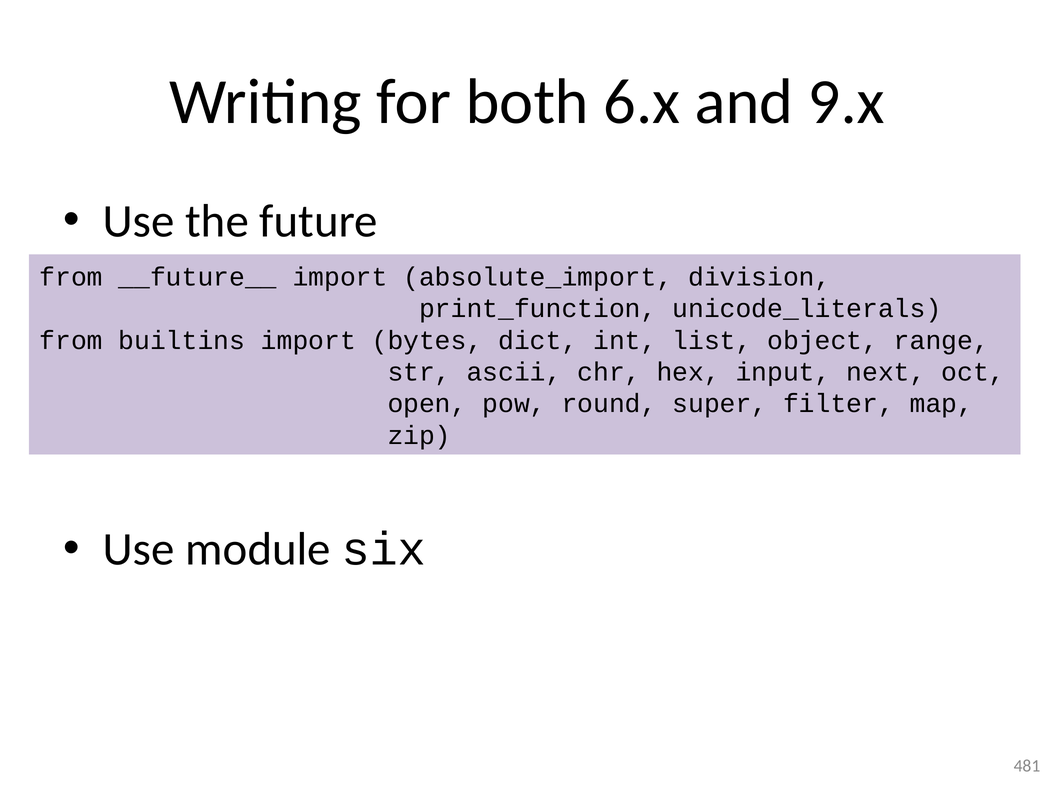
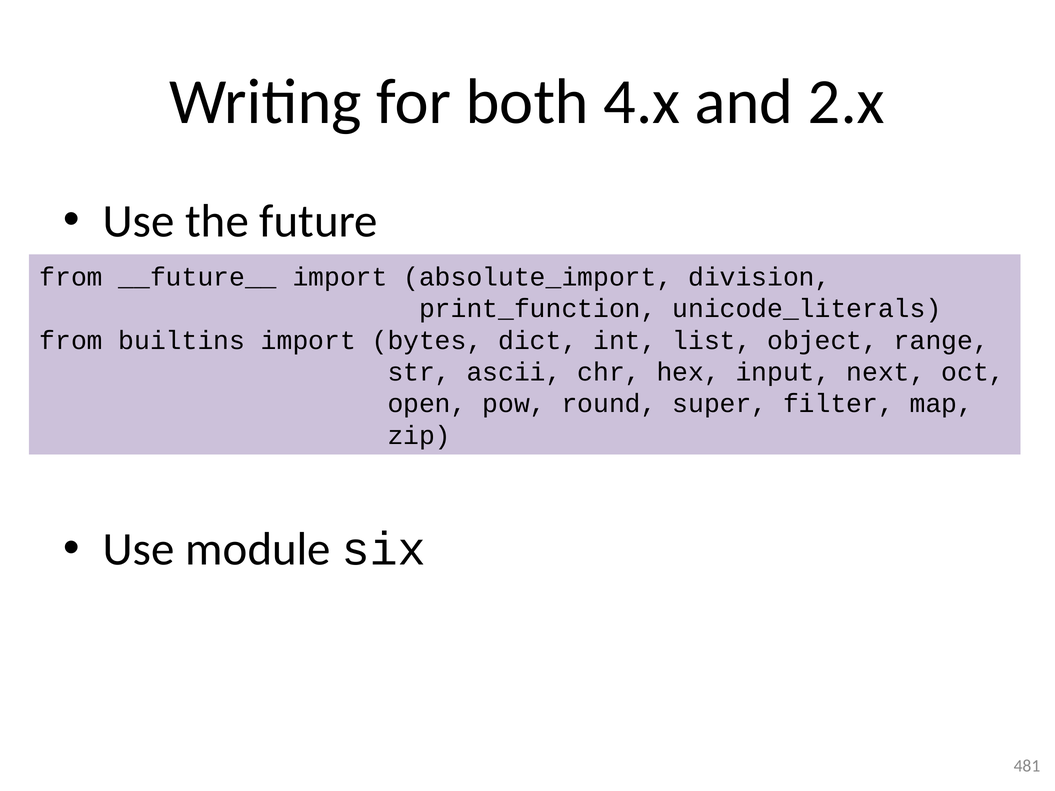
6.x: 6.x -> 4.x
9.x: 9.x -> 2.x
